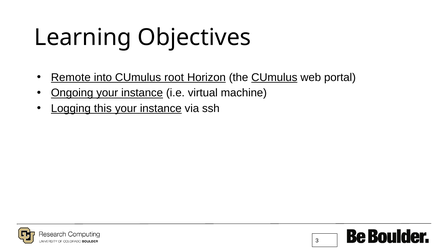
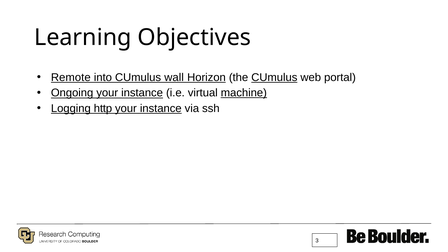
root: root -> wall
machine underline: none -> present
this: this -> http
